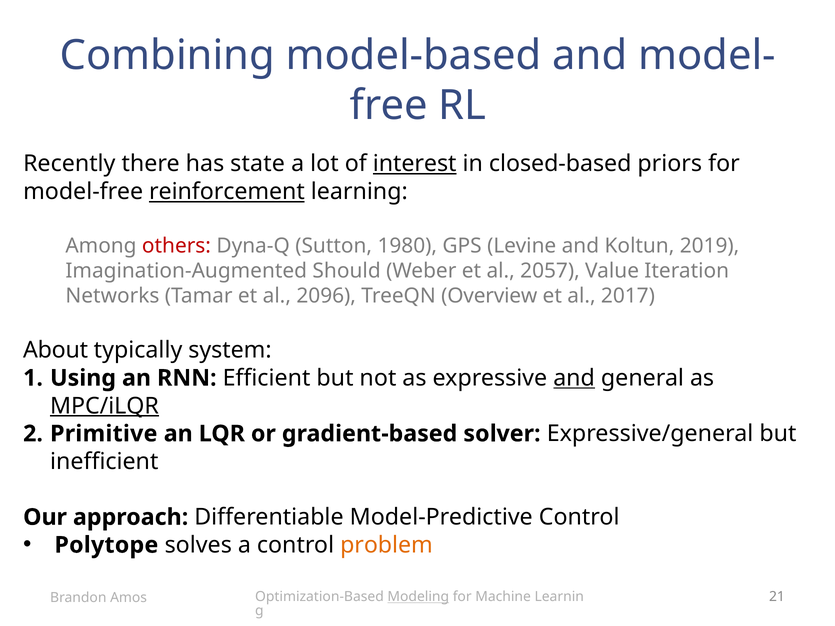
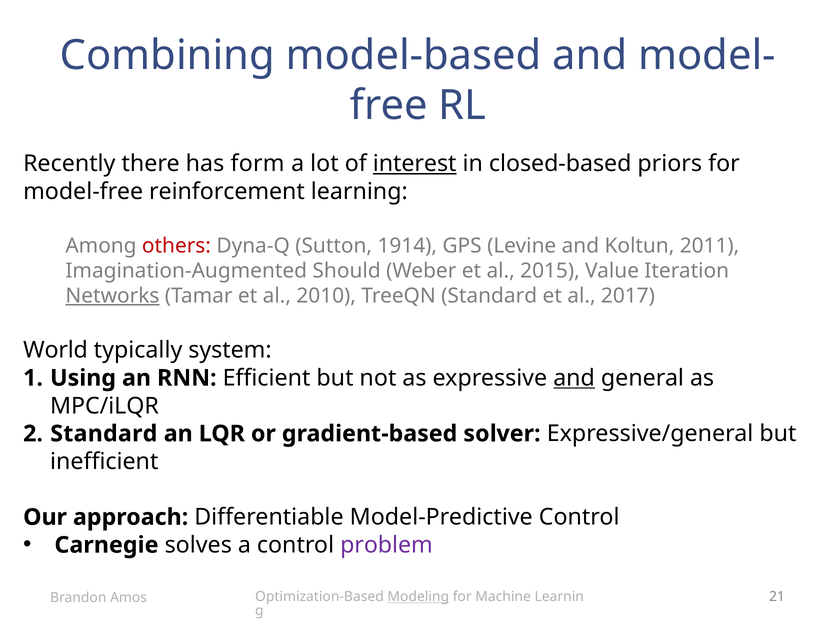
state: state -> form
reinforcement underline: present -> none
1980: 1980 -> 1914
2019: 2019 -> 2011
2057: 2057 -> 2015
Networks underline: none -> present
2096: 2096 -> 2010
TreeQN Overview: Overview -> Standard
About: About -> World
MPC/iLQR underline: present -> none
Primitive at (104, 434): Primitive -> Standard
Polytope: Polytope -> Carnegie
problem colour: orange -> purple
